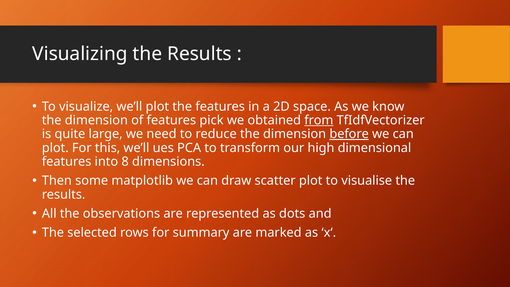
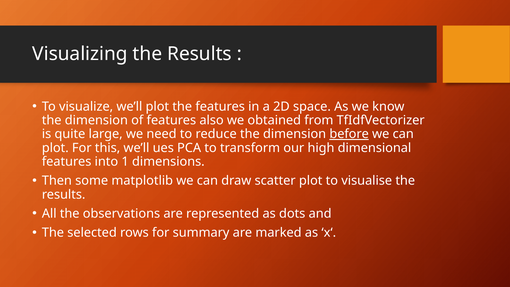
pick: pick -> also
from underline: present -> none
8: 8 -> 1
